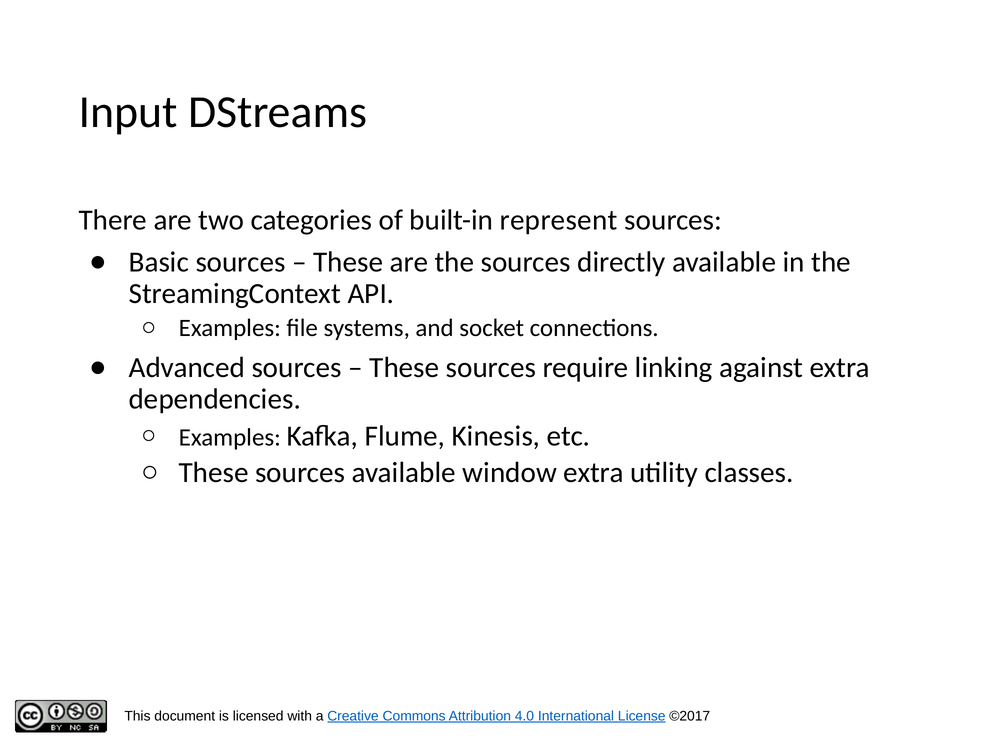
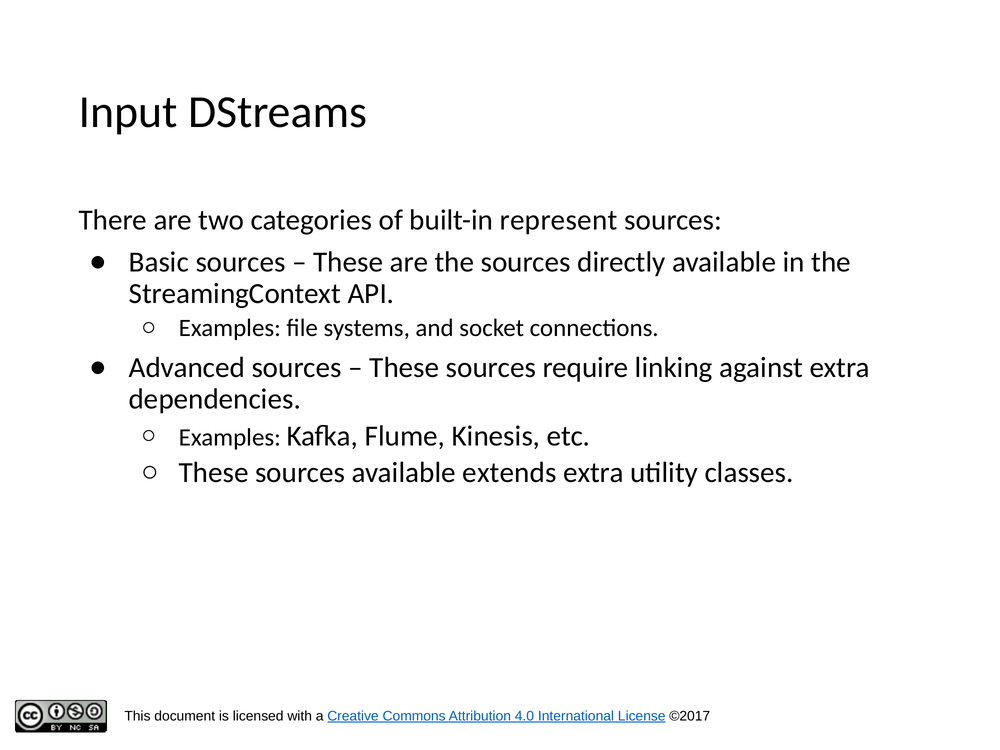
window: window -> extends
